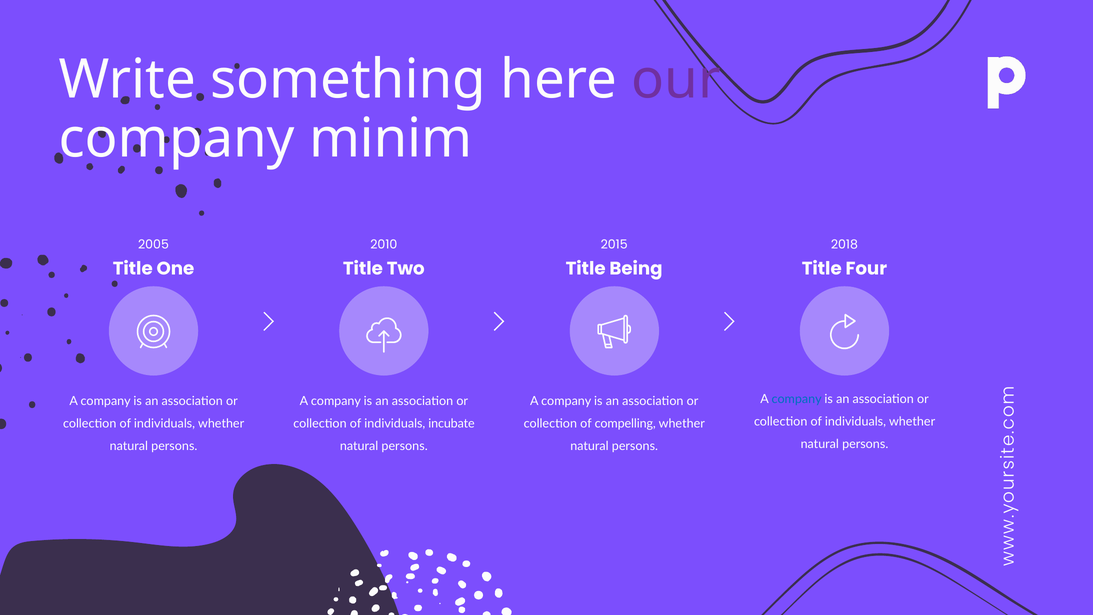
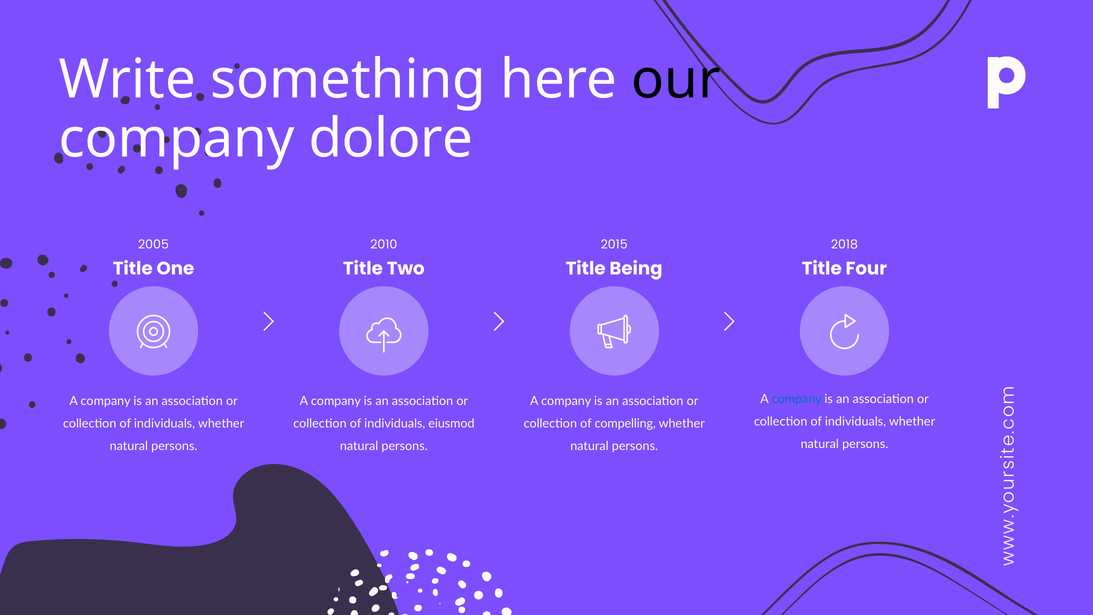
our colour: purple -> black
minim: minim -> dolore
incubate: incubate -> eiusmod
